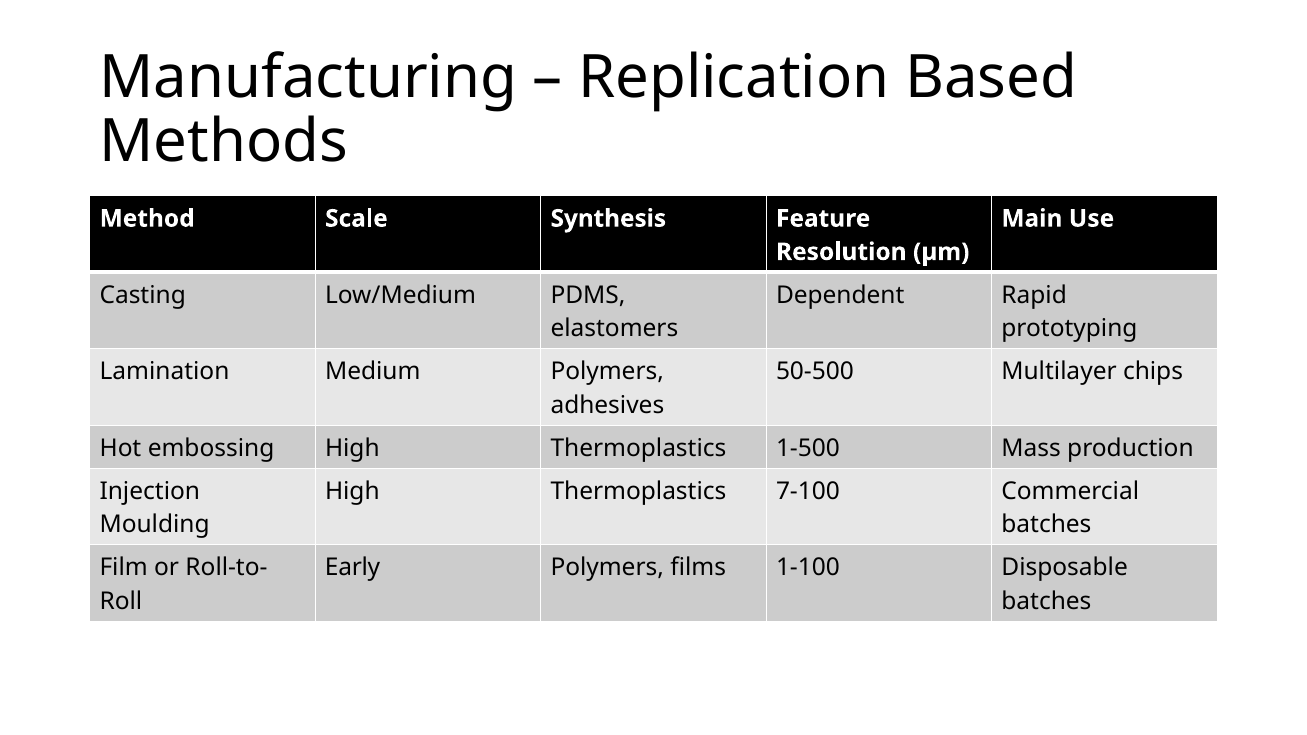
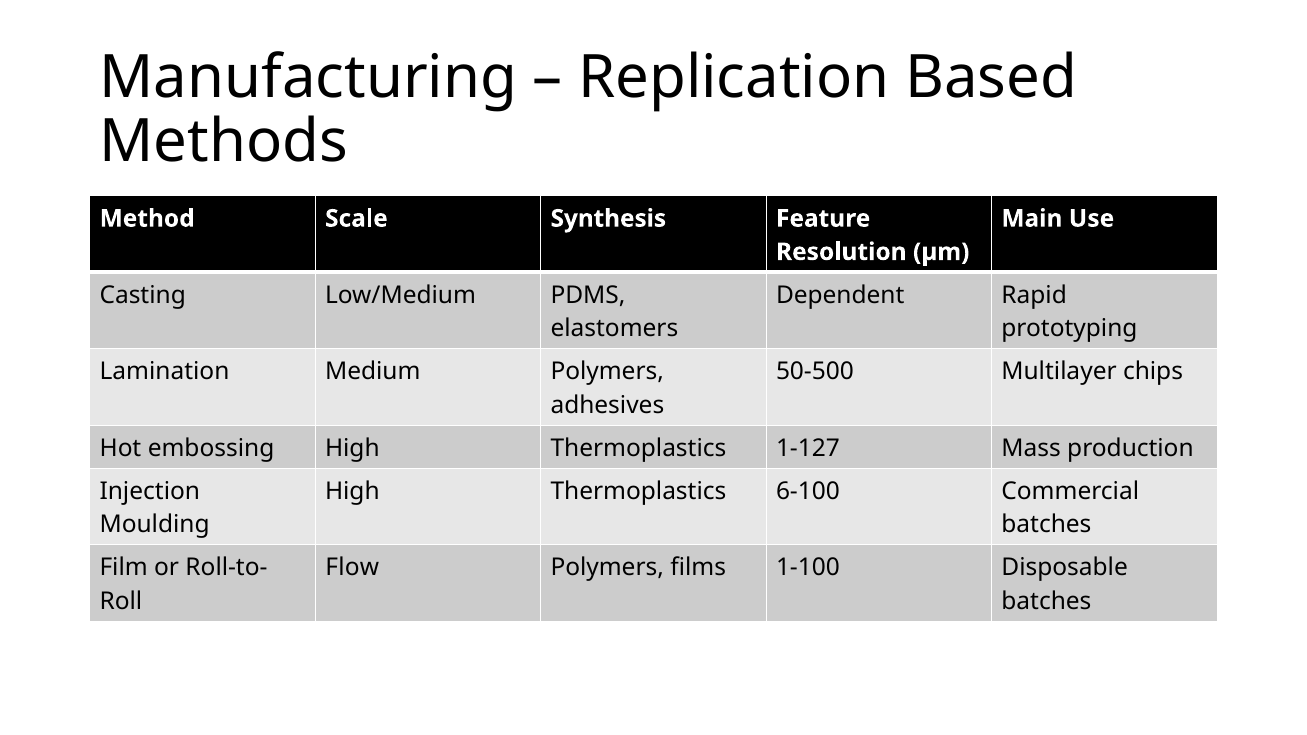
1-500: 1-500 -> 1-127
7-100: 7-100 -> 6-100
Early: Early -> Flow
